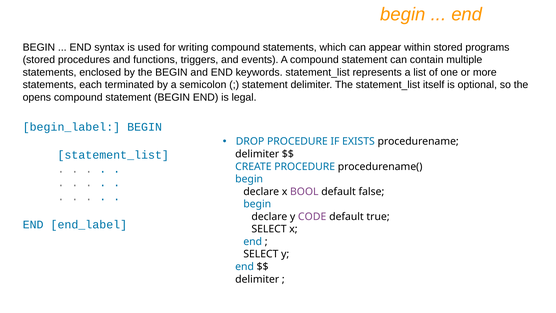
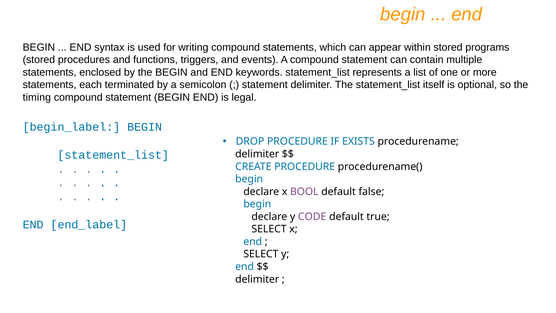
opens: opens -> timing
